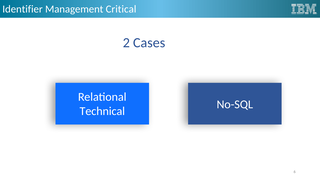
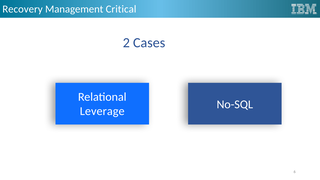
Identifier: Identifier -> Recovery
Technical: Technical -> Leverage
